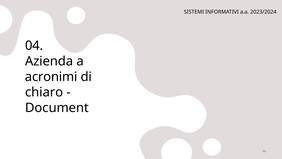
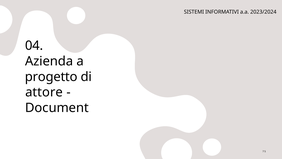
acronimi: acronimi -> progetto
chiaro: chiaro -> attore
